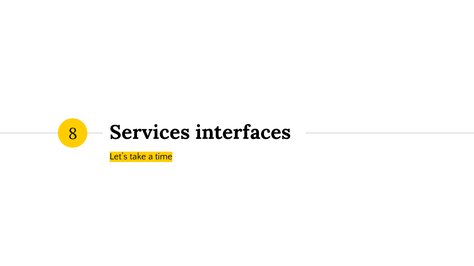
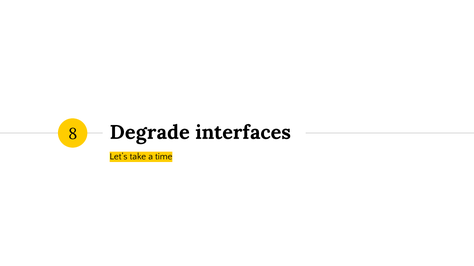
Services: Services -> Degrade
